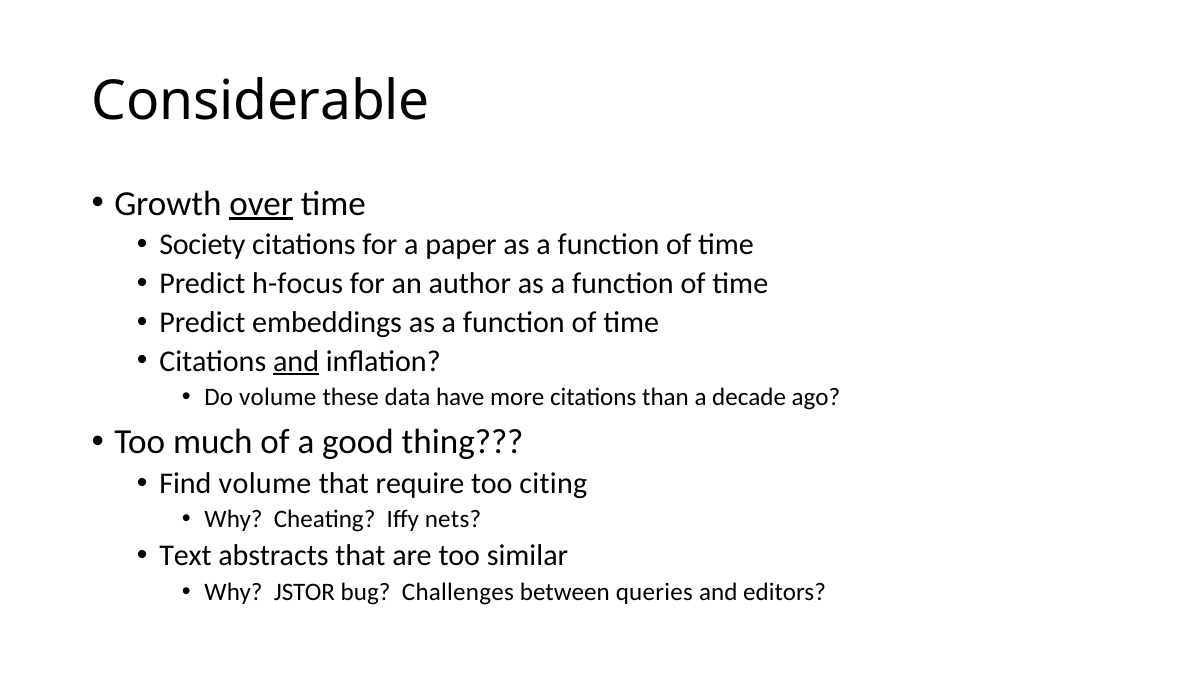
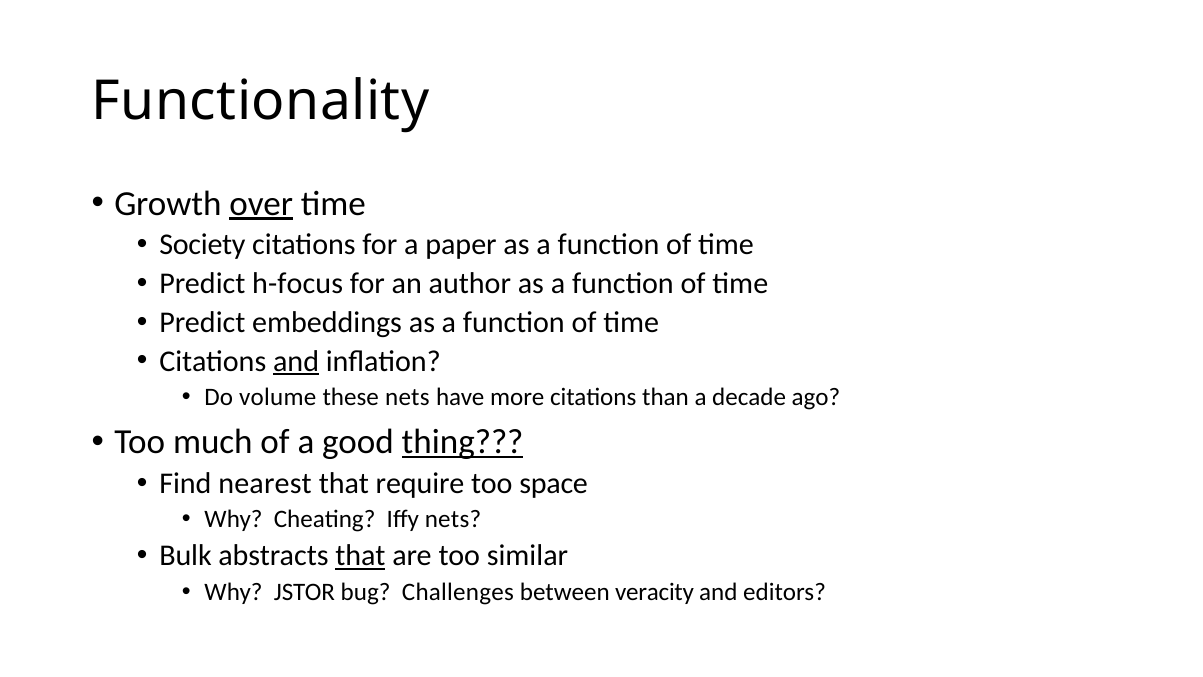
Considerable: Considerable -> Functionality
these data: data -> nets
thing underline: none -> present
Find volume: volume -> nearest
citing: citing -> space
Text: Text -> Bulk
that at (360, 555) underline: none -> present
queries: queries -> veracity
